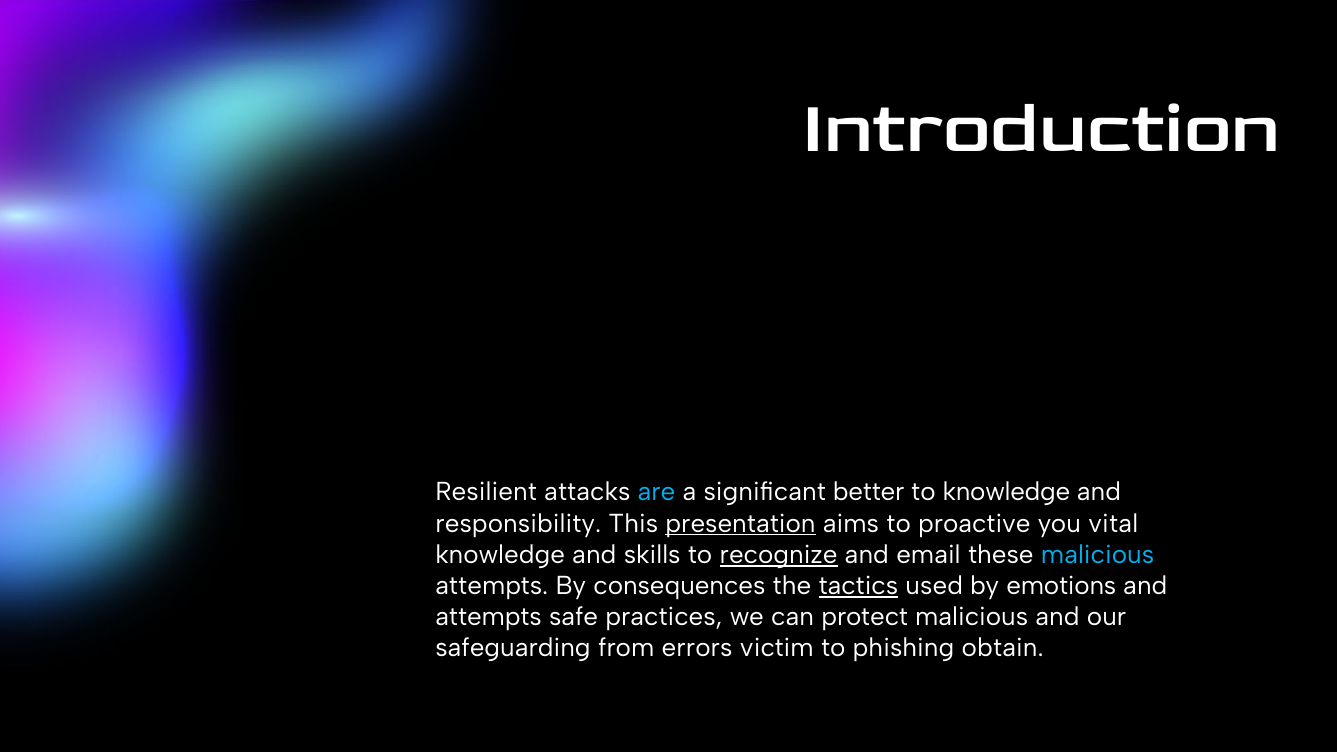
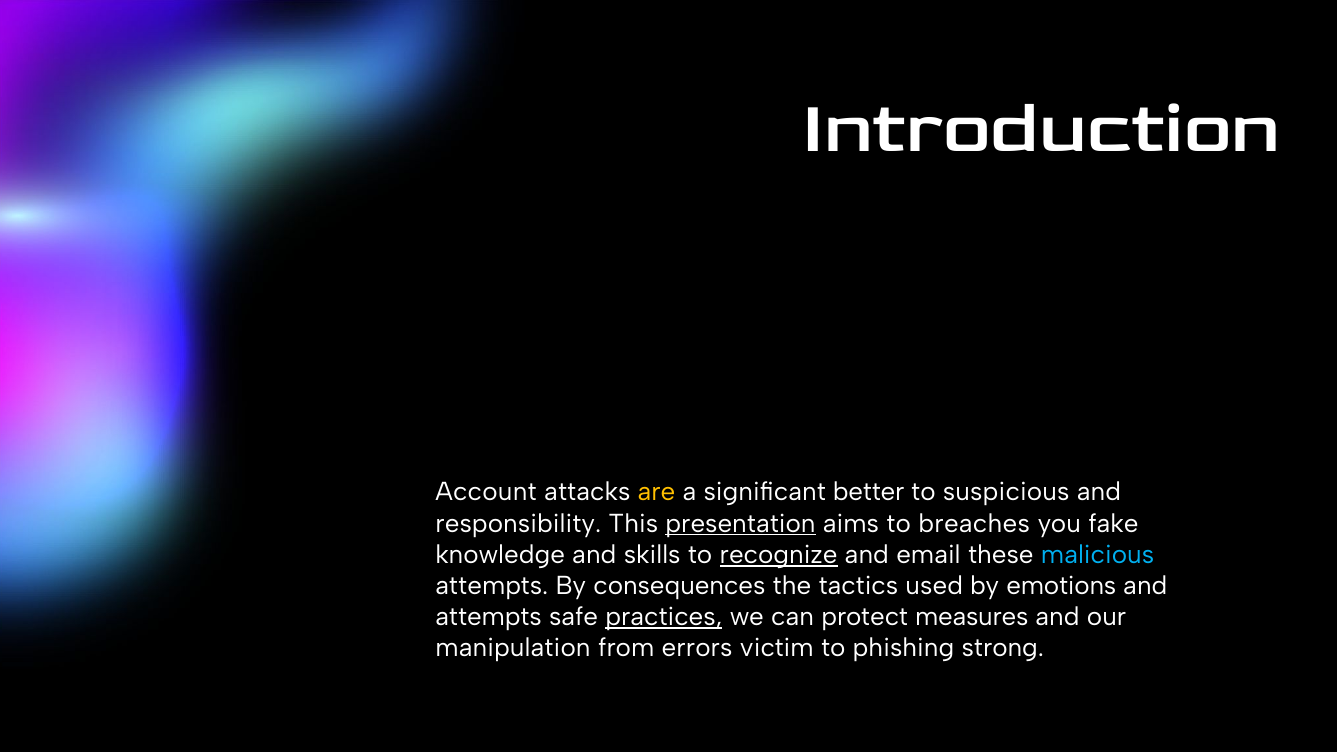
Resilient: Resilient -> Account
are colour: light blue -> yellow
to knowledge: knowledge -> suspicious
proactive: proactive -> breaches
vital: vital -> fake
tactics underline: present -> none
practices underline: none -> present
protect malicious: malicious -> measures
safeguarding: safeguarding -> manipulation
obtain: obtain -> strong
